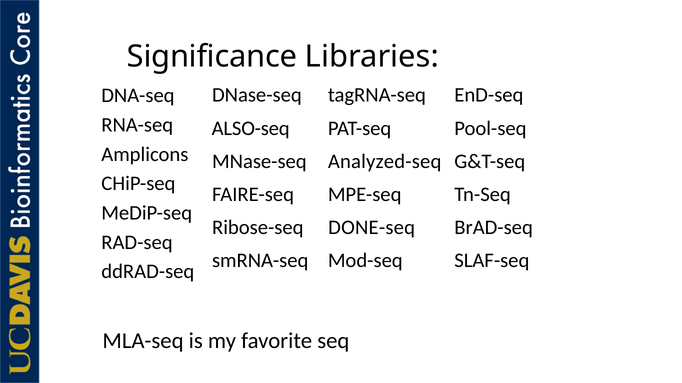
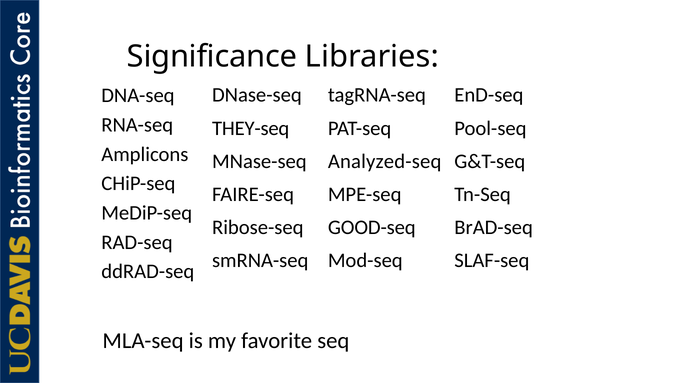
ALSO-seq: ALSO-seq -> THEY-seq
DONE-seq: DONE-seq -> GOOD-seq
